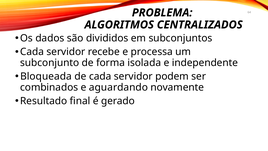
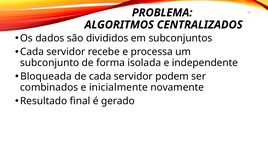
aguardando: aguardando -> inicialmente
